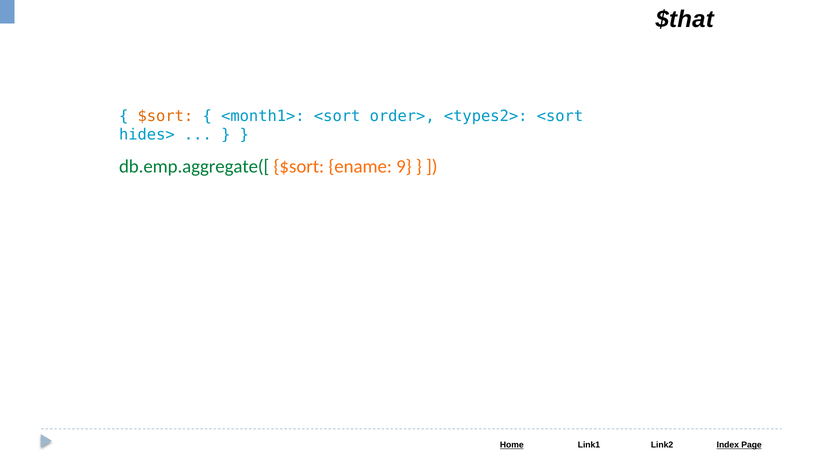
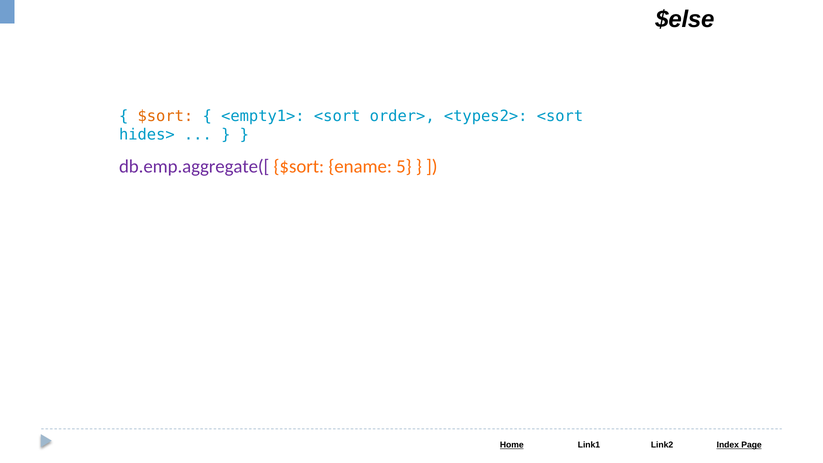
$that: $that -> $else
<month1>: <month1> -> <empty1>
db.emp.aggregate([ colour: green -> purple
9: 9 -> 5
